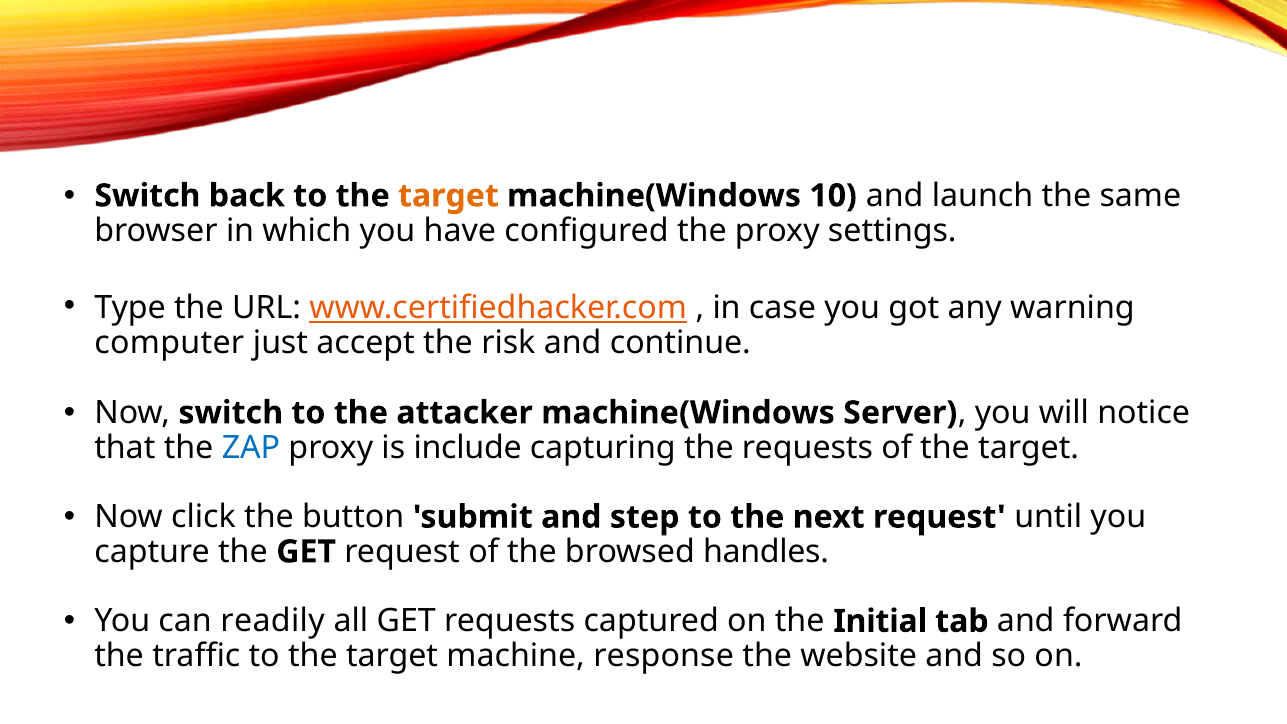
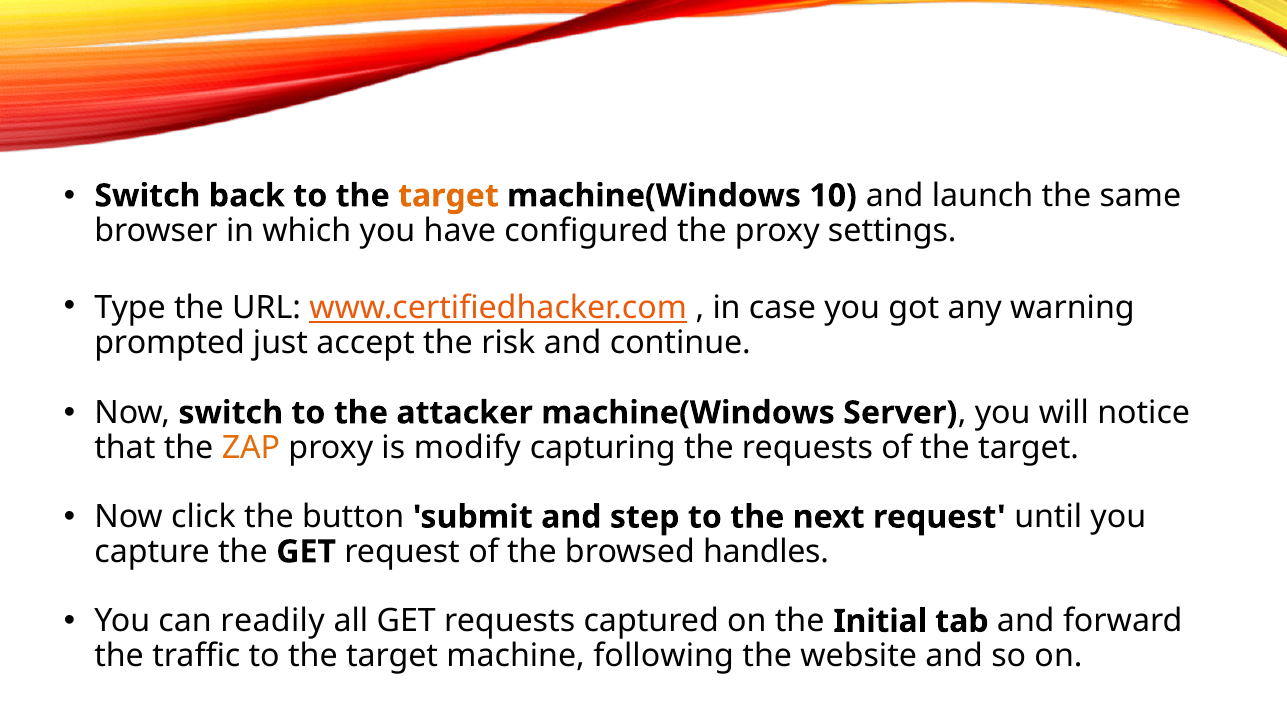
computer: computer -> prompted
ZAP colour: blue -> orange
include: include -> modify
response: response -> following
